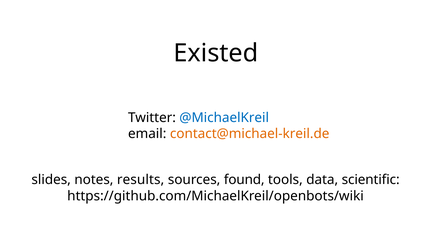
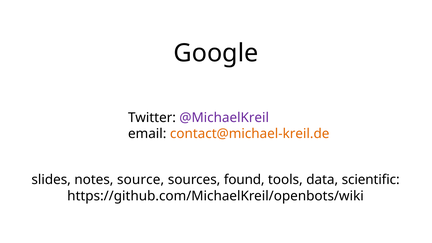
Existed: Existed -> Google
@MichaelKreil colour: blue -> purple
results: results -> source
